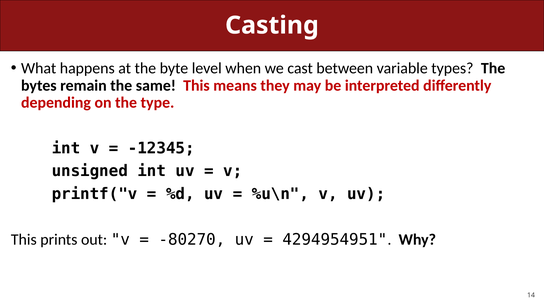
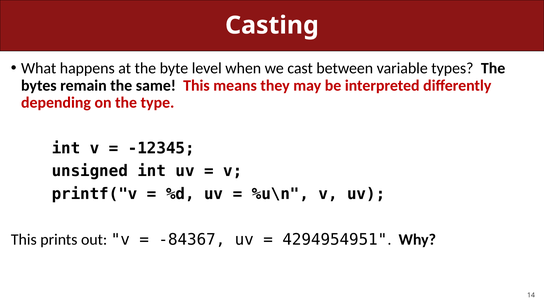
-80270: -80270 -> -84367
